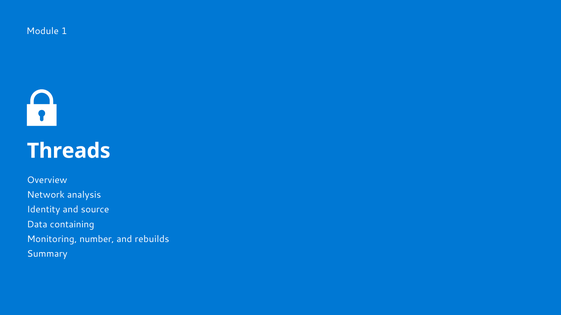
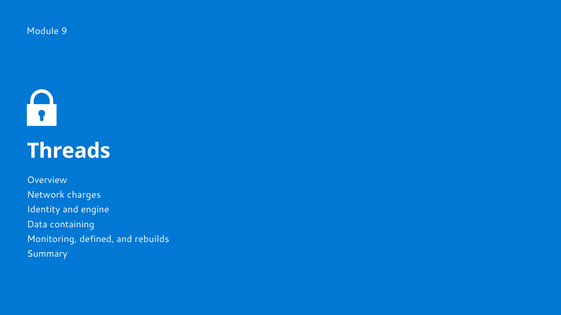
1: 1 -> 9
analysis: analysis -> charges
source: source -> engine
number: number -> defined
